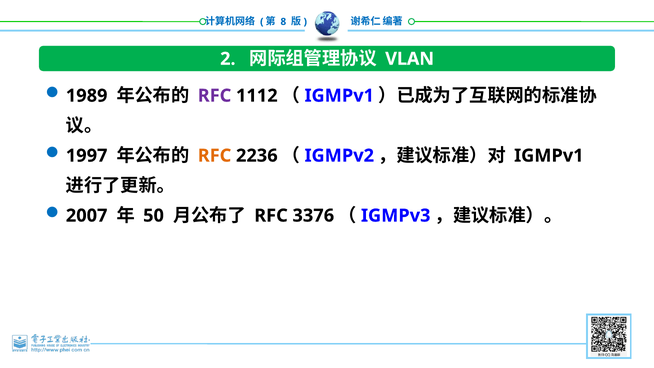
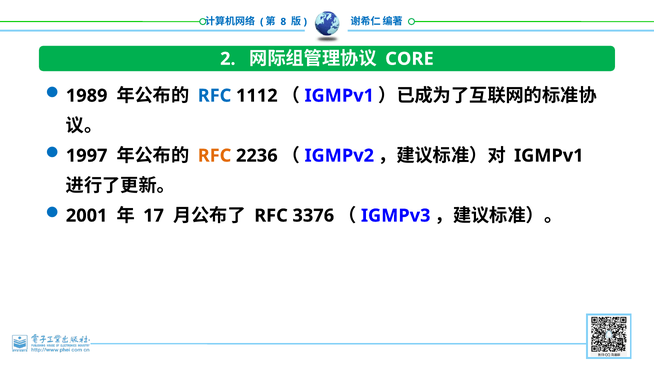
VLAN: VLAN -> CORE
RFC at (215, 96) colour: purple -> blue
2007: 2007 -> 2001
50: 50 -> 17
